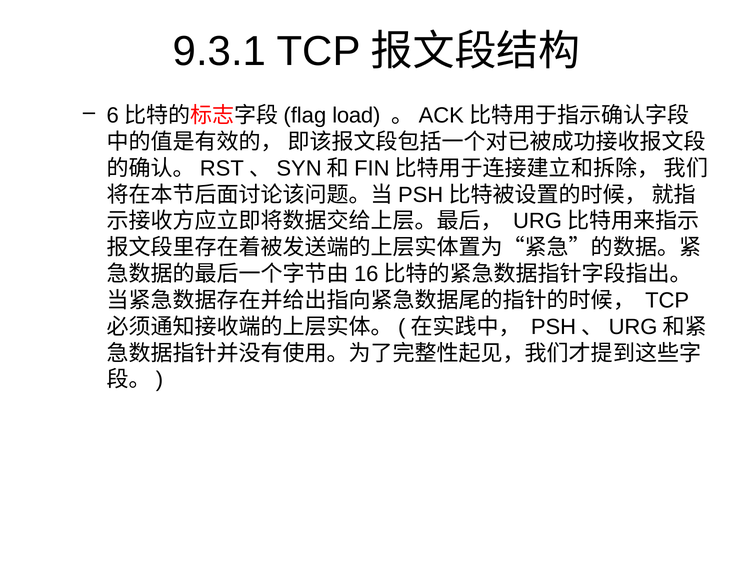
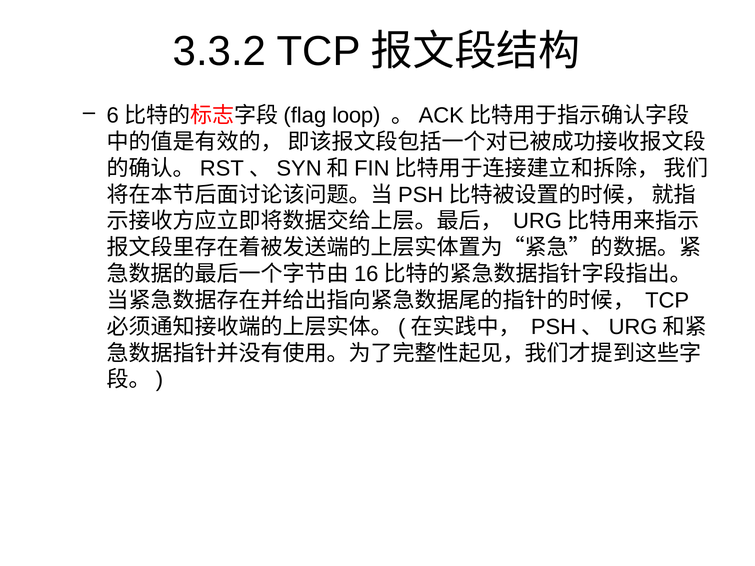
9.3.1: 9.3.1 -> 3.3.2
load: load -> loop
